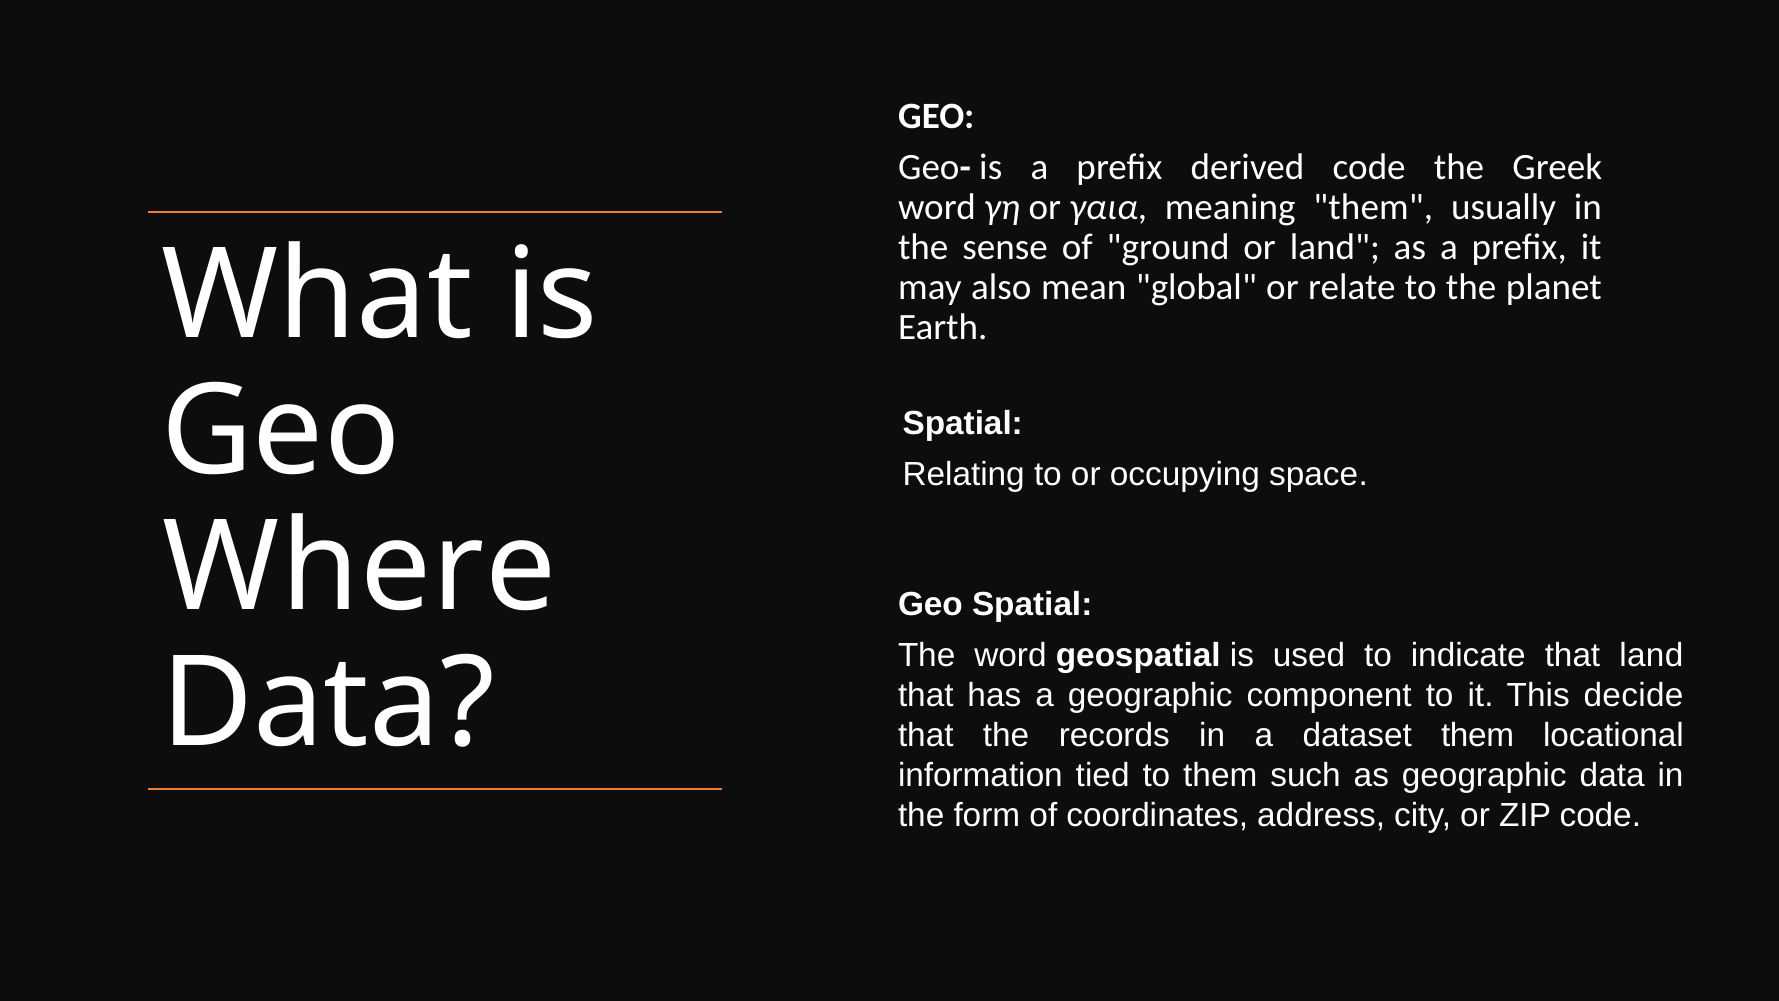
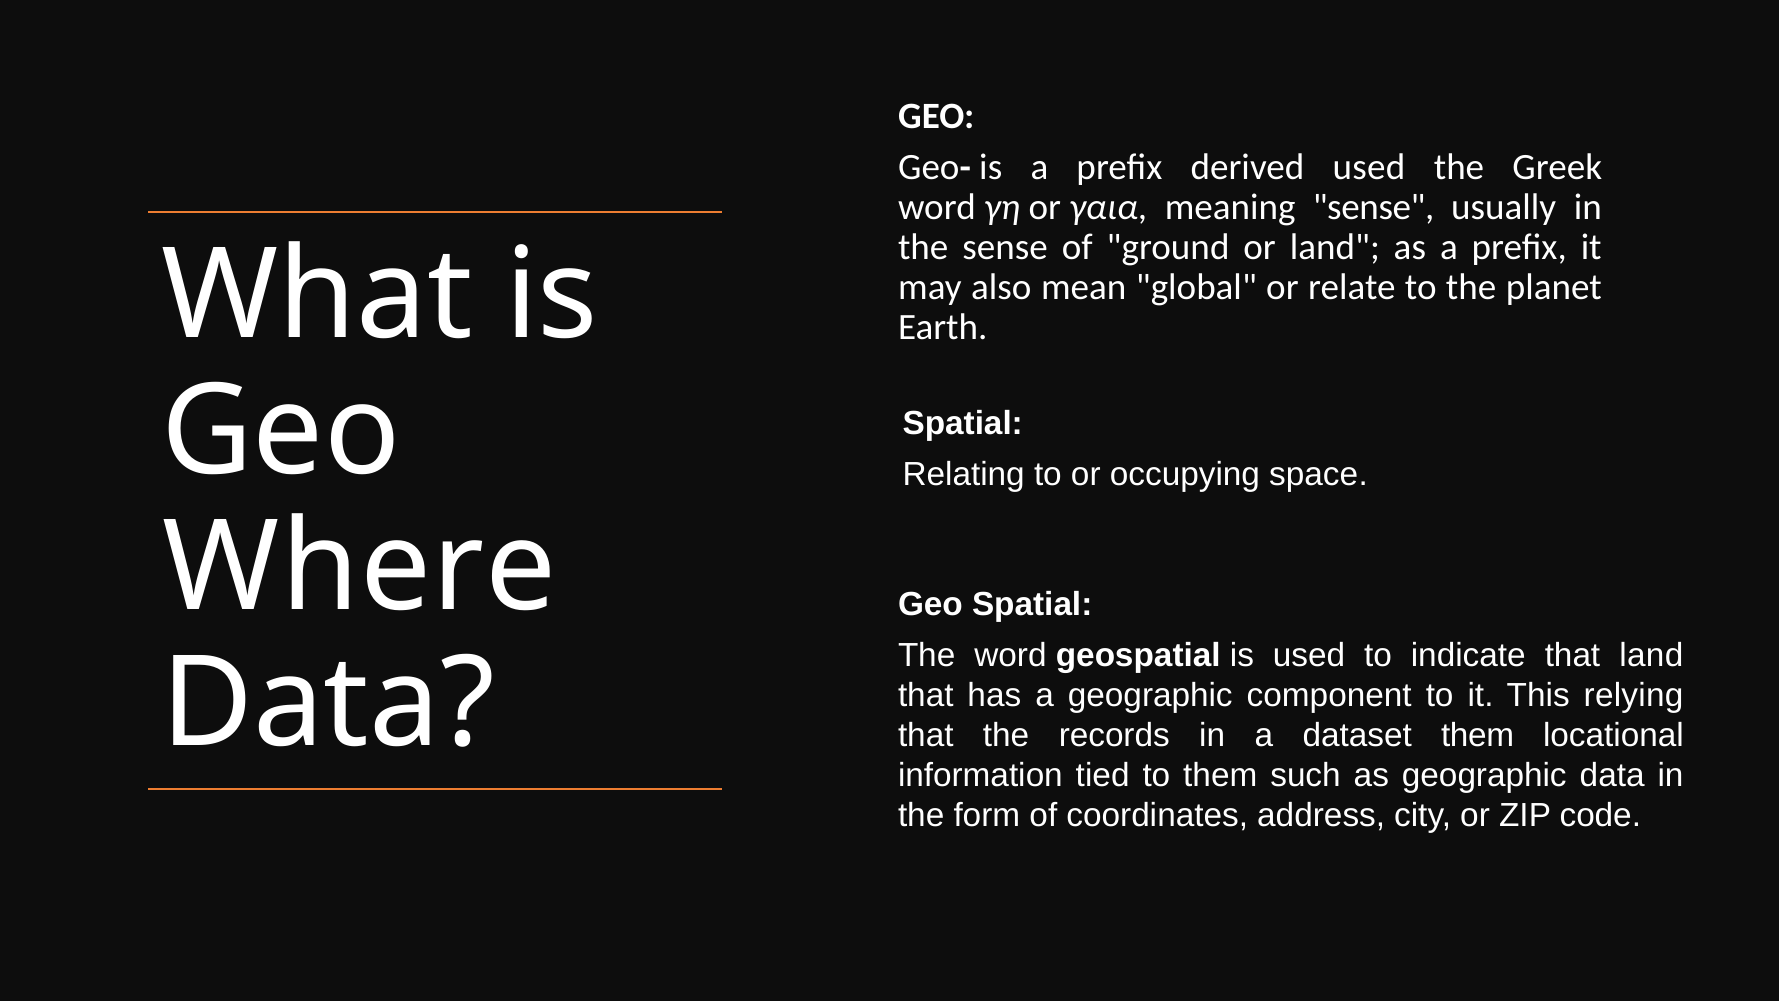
derived code: code -> used
meaning them: them -> sense
decide: decide -> relying
